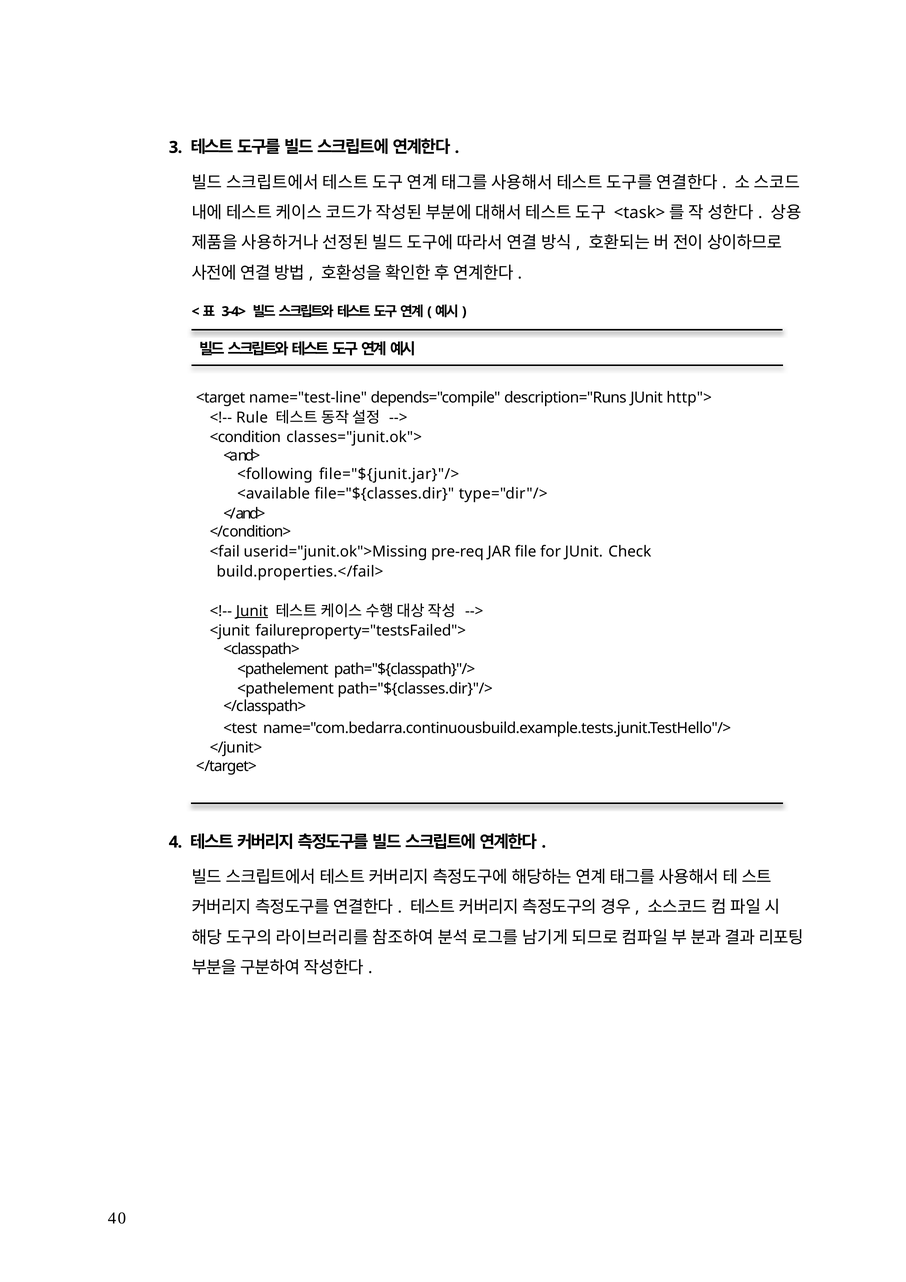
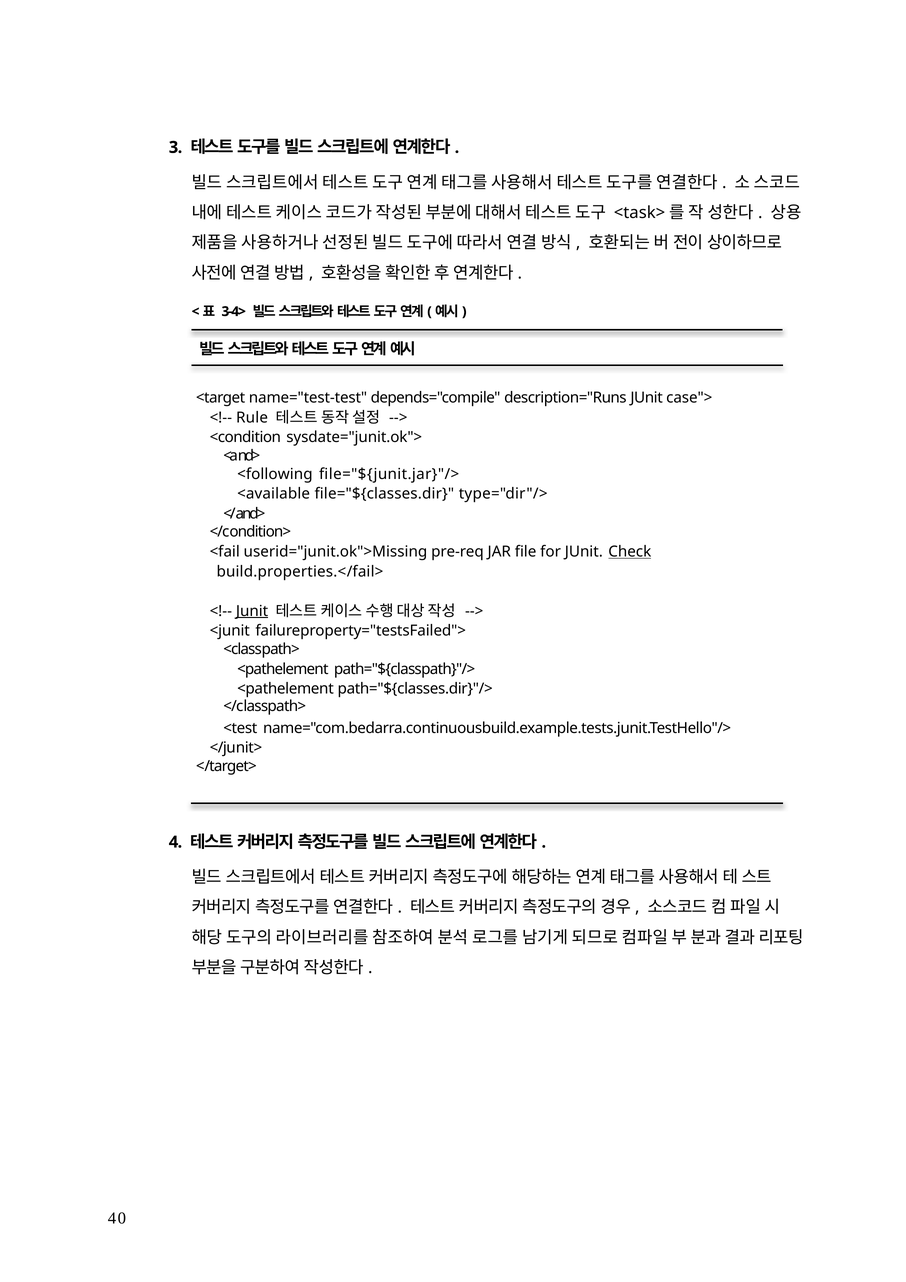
name="test-line: name="test-line -> name="test-test
http">: http"> -> case">
classes="junit.ok">: classes="junit.ok"> -> sysdate="junit.ok">
Check underline: none -> present
